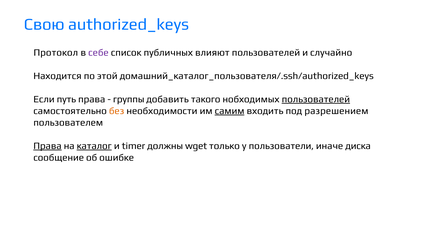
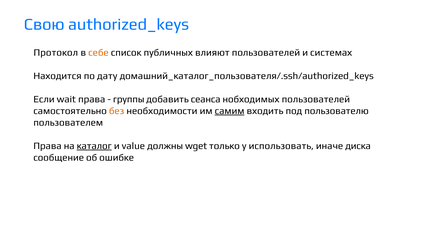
себе colour: purple -> orange
случайно: случайно -> системах
этой: этой -> дату
путь: путь -> wait
такого: такого -> сеанса
пользователей at (316, 99) underline: present -> none
разрешением: разрешением -> пользователю
Права at (47, 146) underline: present -> none
timer: timer -> value
пользователи: пользователи -> использовать
